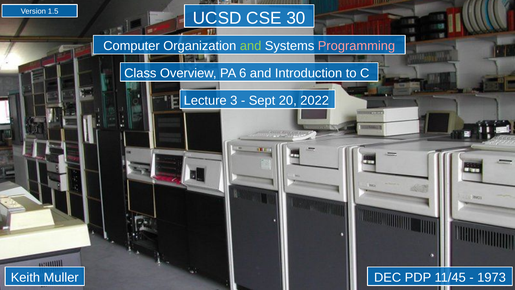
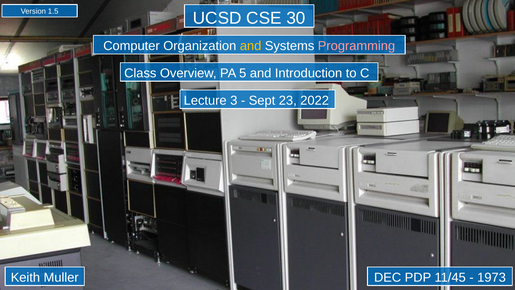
and at (251, 46) colour: light green -> yellow
6: 6 -> 5
20: 20 -> 23
